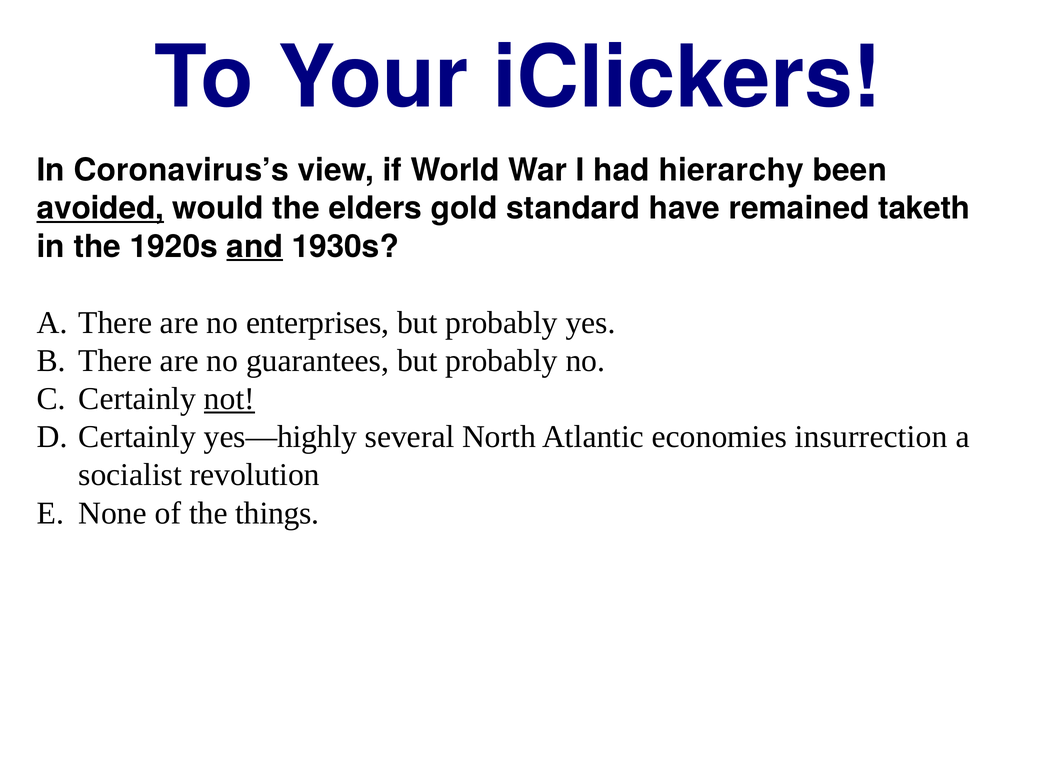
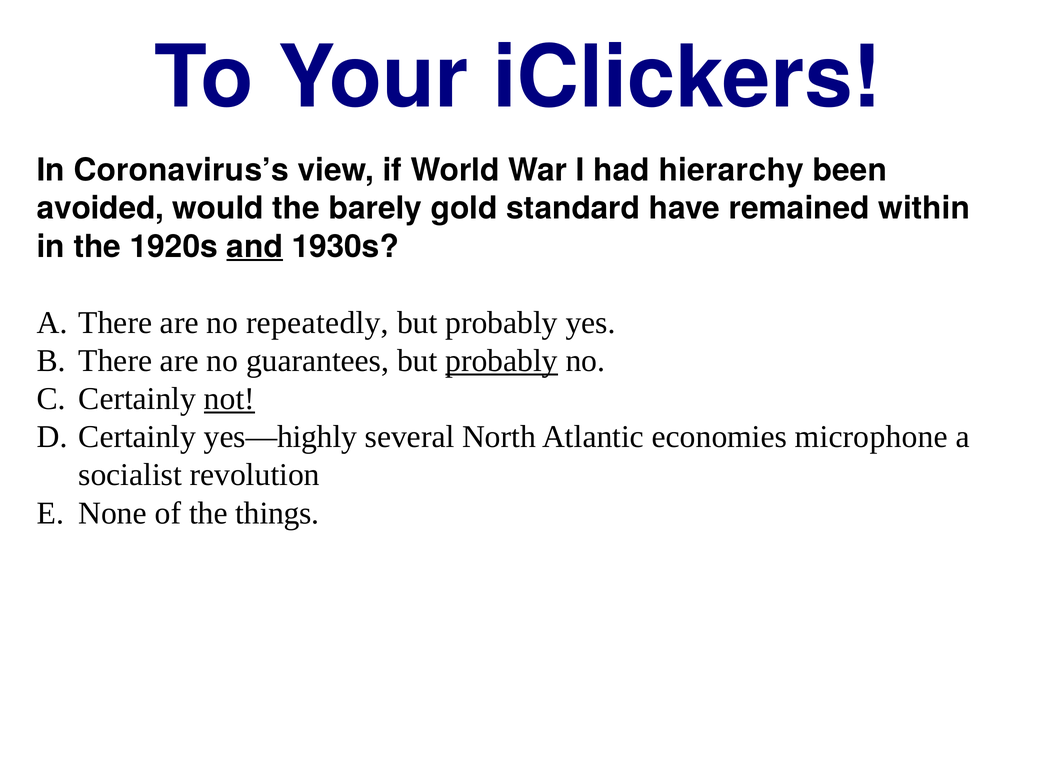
avoided underline: present -> none
elders: elders -> barely
taketh: taketh -> within
enterprises: enterprises -> repeatedly
probably at (502, 361) underline: none -> present
insurrection: insurrection -> microphone
